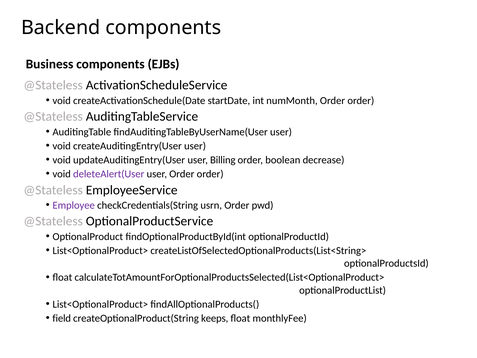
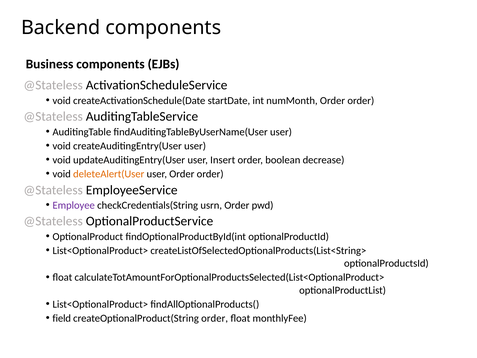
Billing: Billing -> Insert
deleteAlert(User colour: purple -> orange
createOptionalProduct(String keeps: keeps -> order
